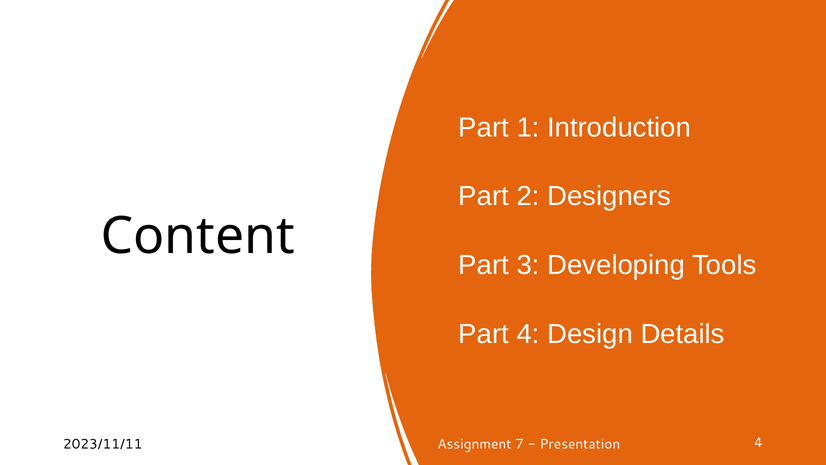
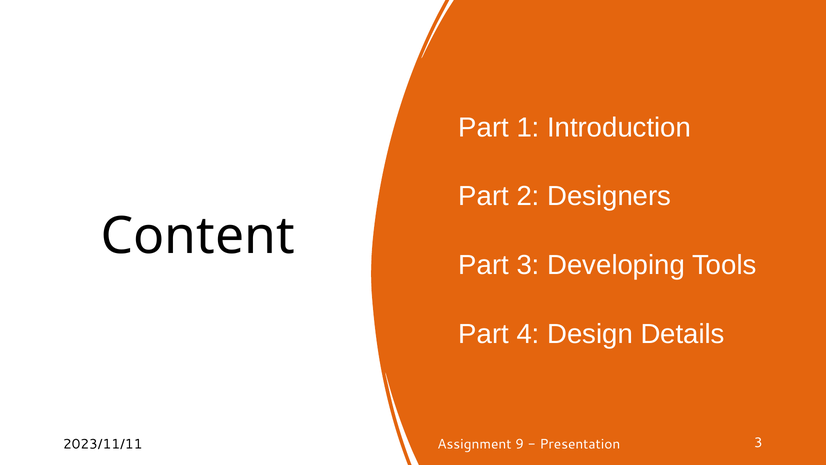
7: 7 -> 9
Presentation 4: 4 -> 3
